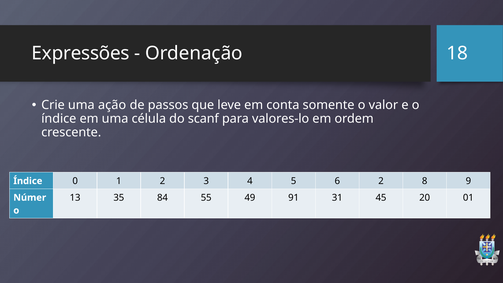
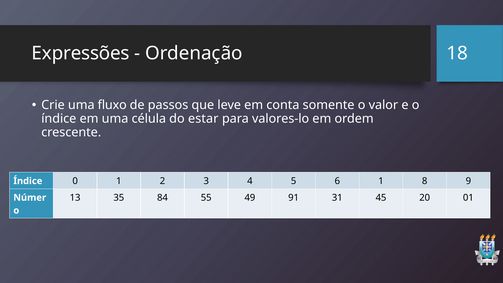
ação: ação -> fluxo
scanf: scanf -> estar
6 2: 2 -> 1
